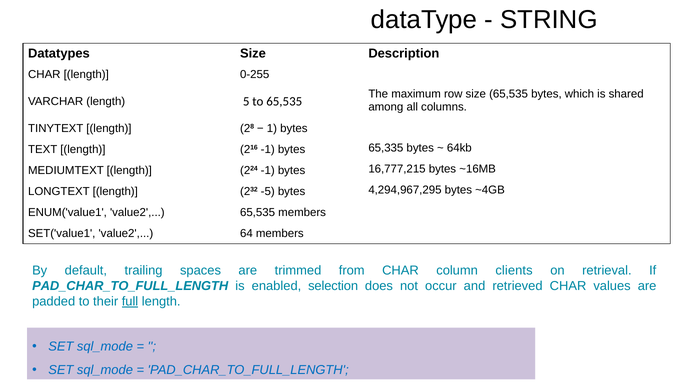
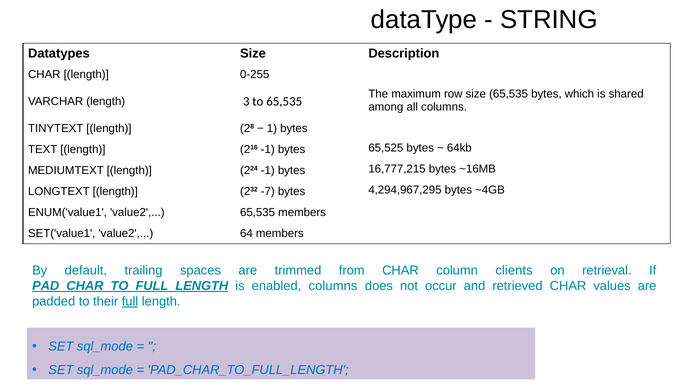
5: 5 -> 3
65,335: 65,335 -> 65,525
-5: -5 -> -7
PAD_CHAR_TO_FULL_LENGTH at (130, 286) underline: none -> present
enabled selection: selection -> columns
